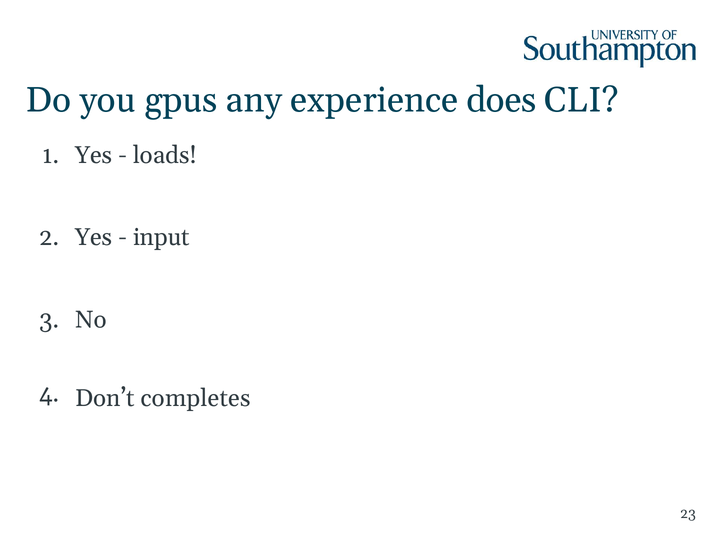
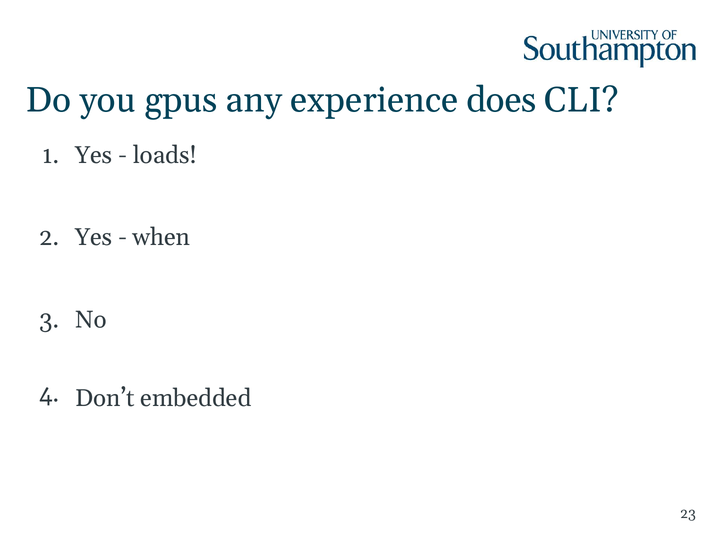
input: input -> when
completes: completes -> embedded
